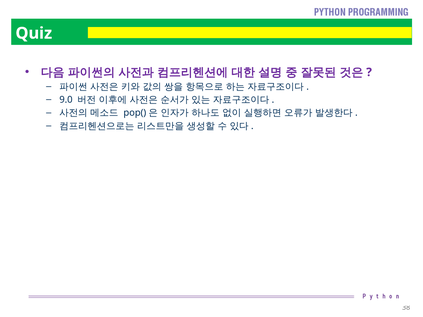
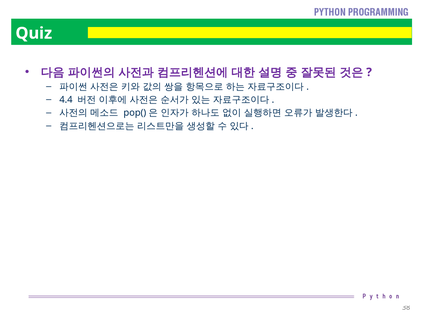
9.0: 9.0 -> 4.4
